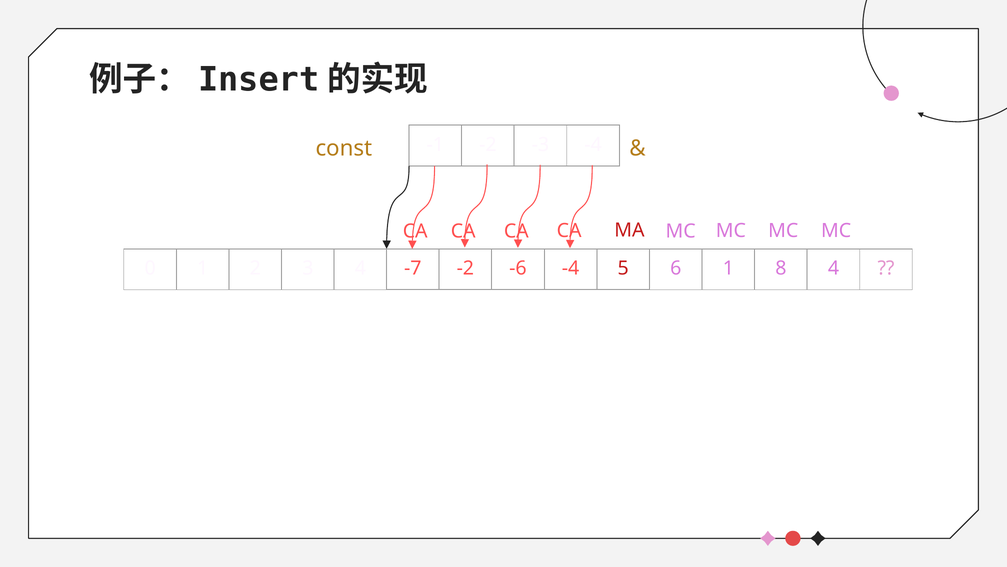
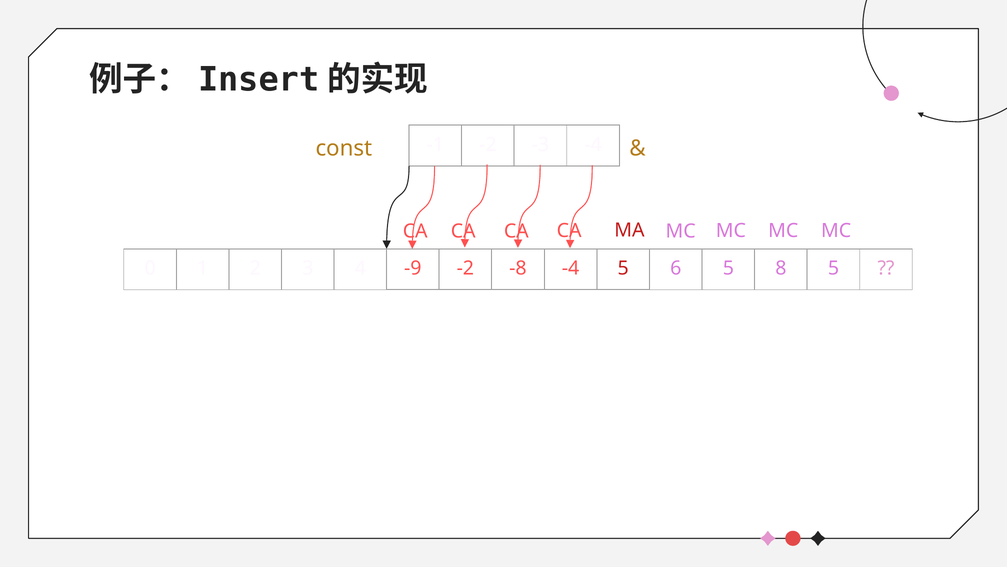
-7: -7 -> -9
-6: -6 -> -8
6 1: 1 -> 5
8 4: 4 -> 5
